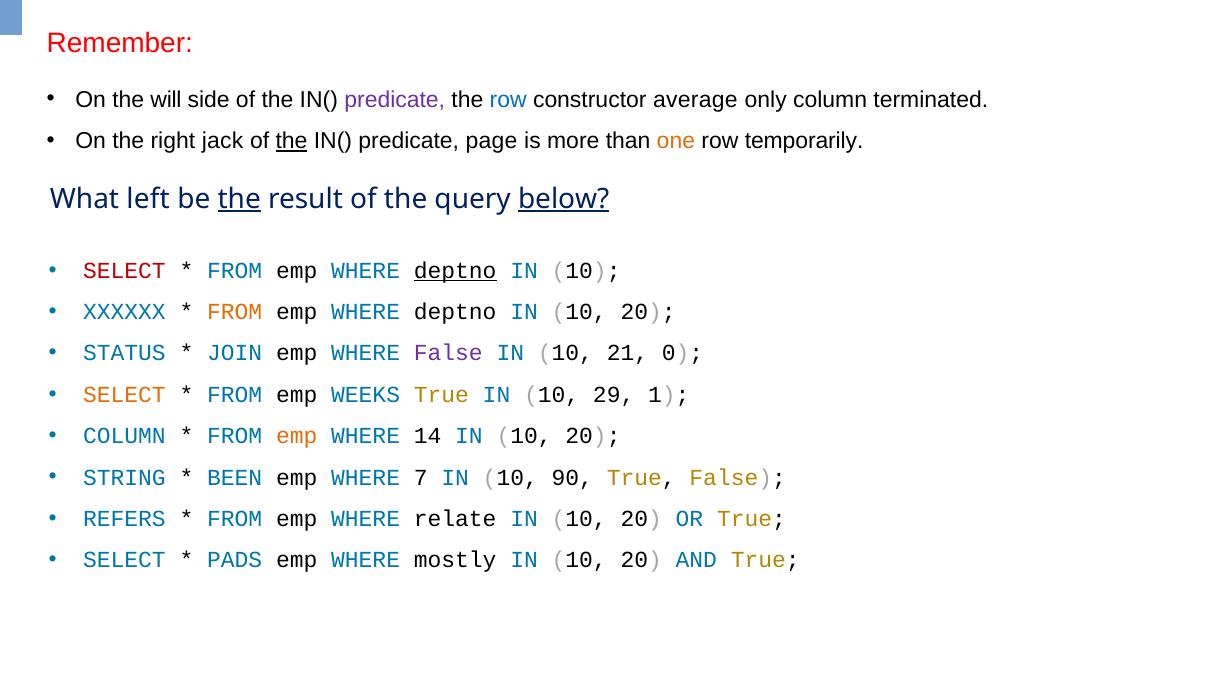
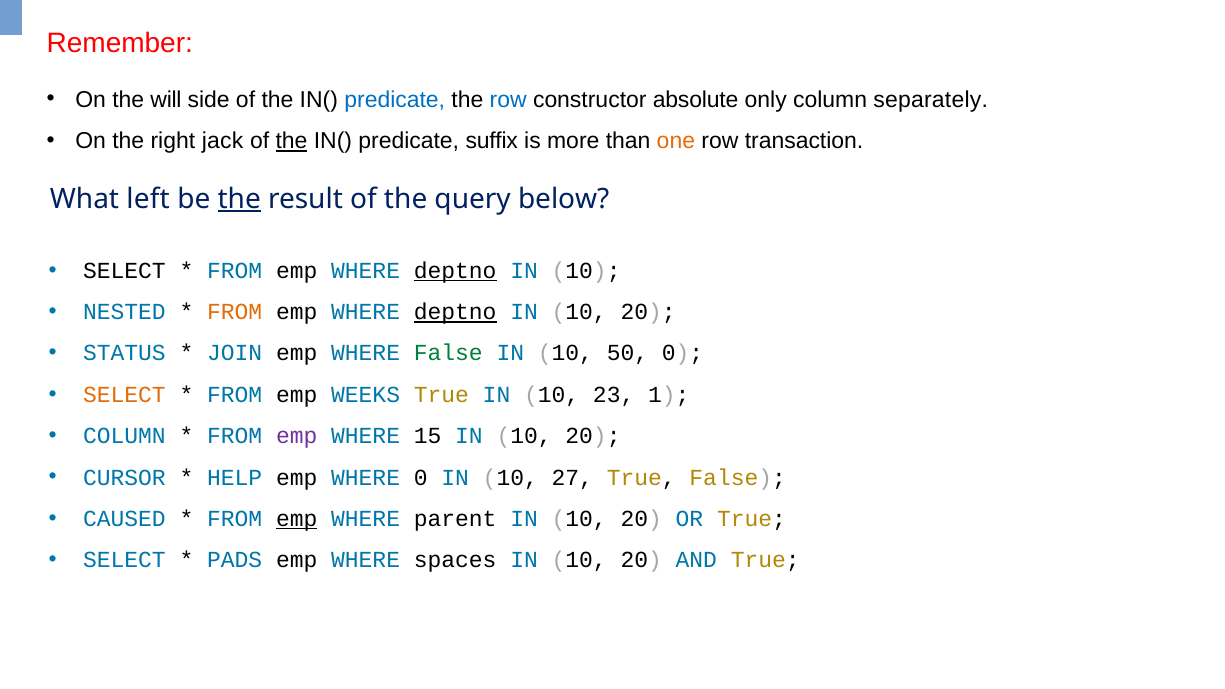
predicate at (395, 100) colour: purple -> blue
average: average -> absolute
terminated: terminated -> separately
page: page -> suffix
temporarily: temporarily -> transaction
below underline: present -> none
SELECT at (124, 271) colour: red -> black
XXXXXX: XXXXXX -> NESTED
deptno at (455, 312) underline: none -> present
False at (448, 353) colour: purple -> green
21: 21 -> 50
29: 29 -> 23
emp at (297, 436) colour: orange -> purple
14: 14 -> 15
STRING: STRING -> CURSOR
BEEN: BEEN -> HELP
WHERE 7: 7 -> 0
90: 90 -> 27
REFERS: REFERS -> CAUSED
emp at (297, 519) underline: none -> present
relate: relate -> parent
mostly: mostly -> spaces
